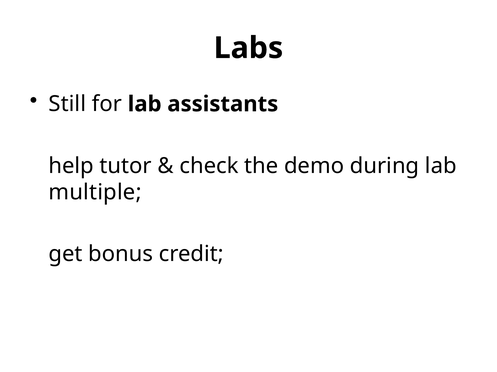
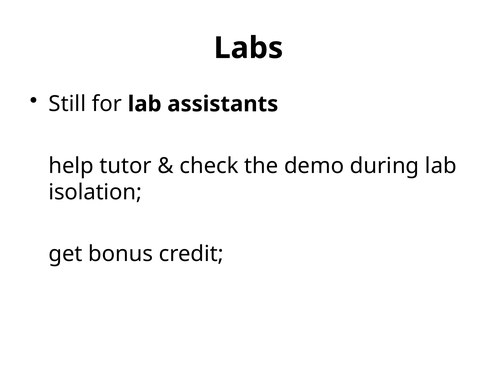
multiple: multiple -> isolation
